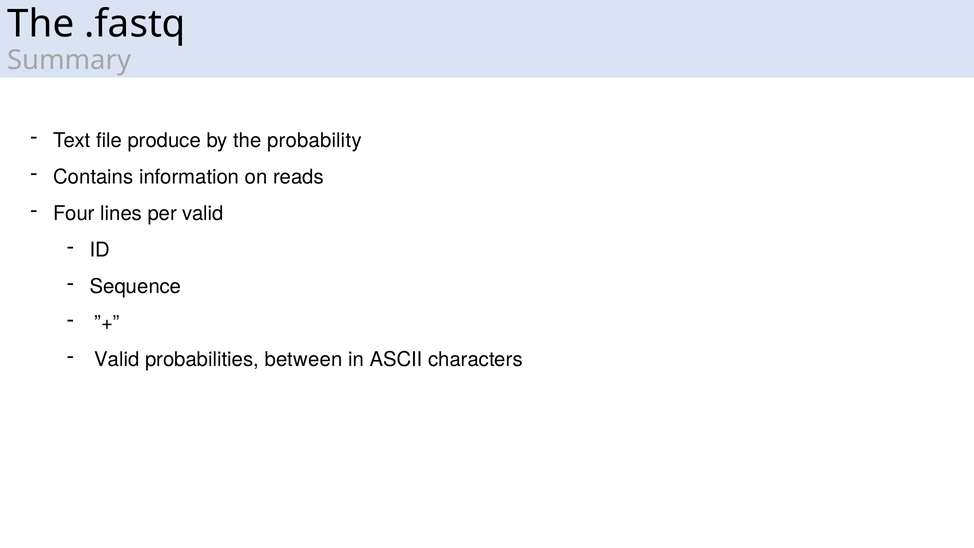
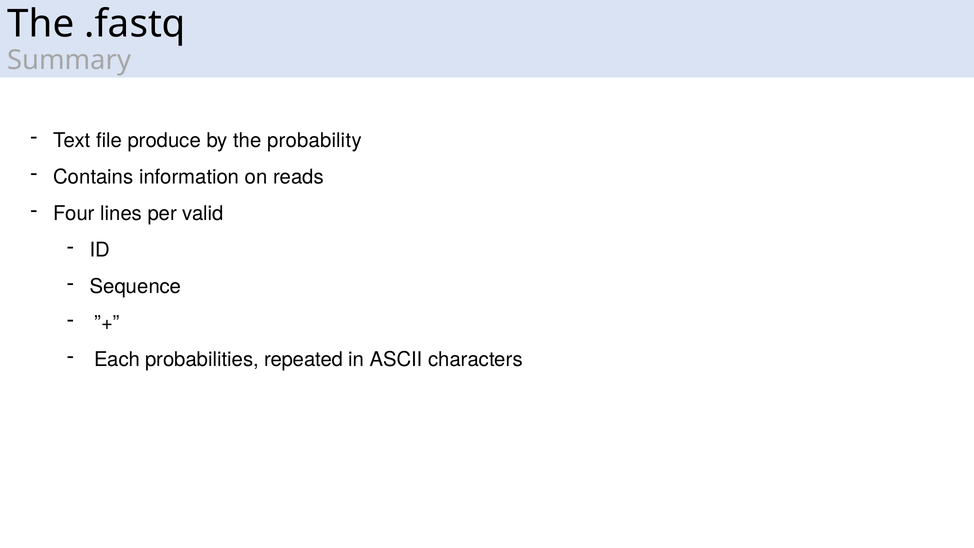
Valid at (117, 360): Valid -> Each
between: between -> repeated
